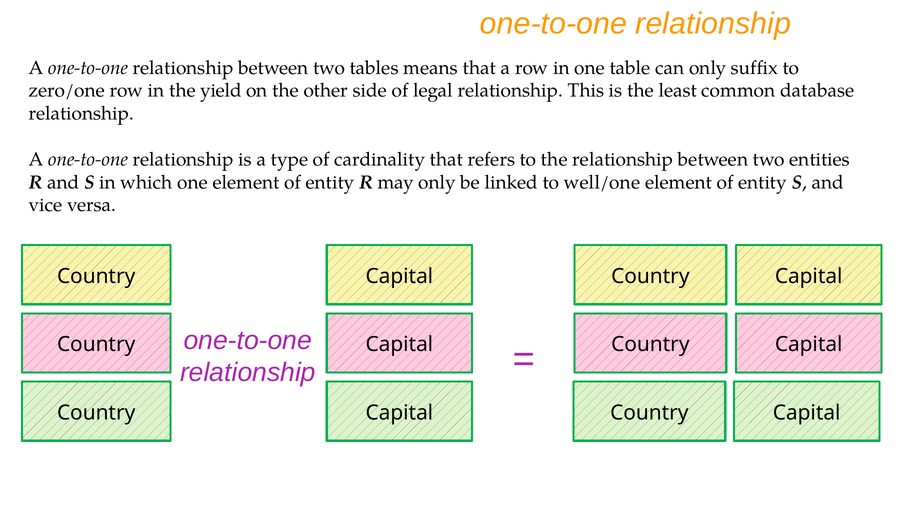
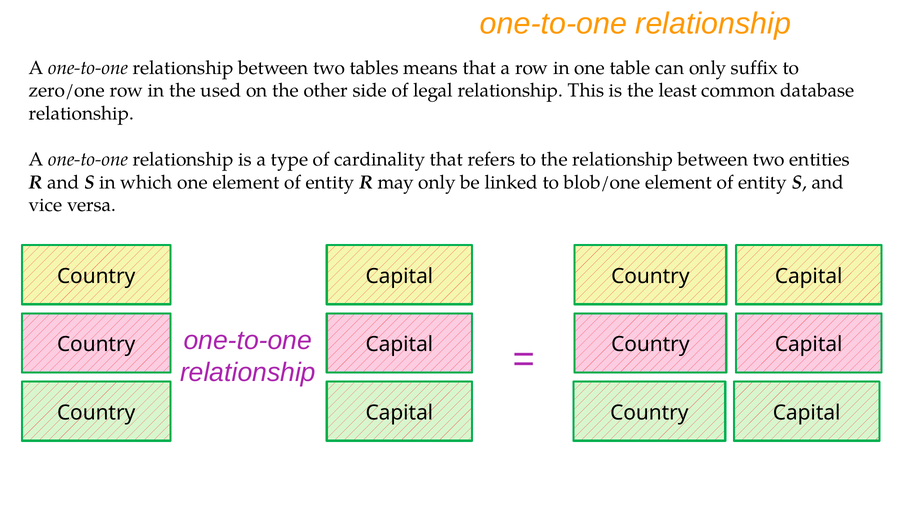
yield: yield -> used
well/one: well/one -> blob/one
